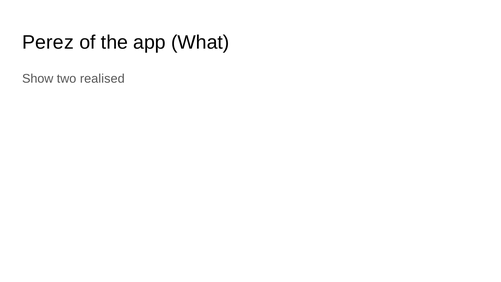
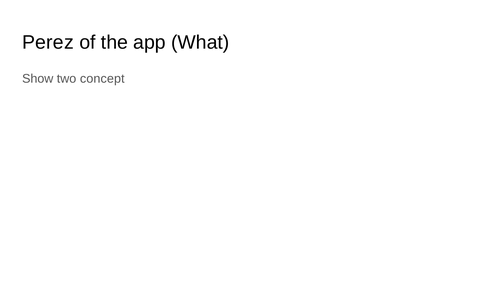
realised: realised -> concept
